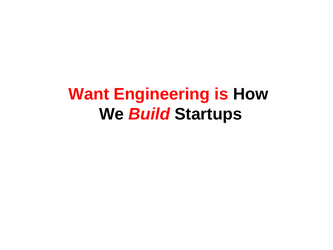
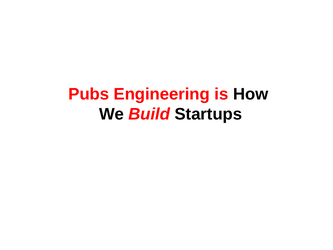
Want: Want -> Pubs
